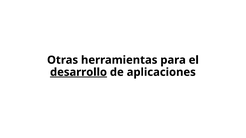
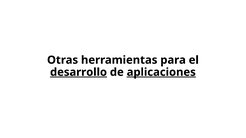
aplicaciones underline: none -> present
